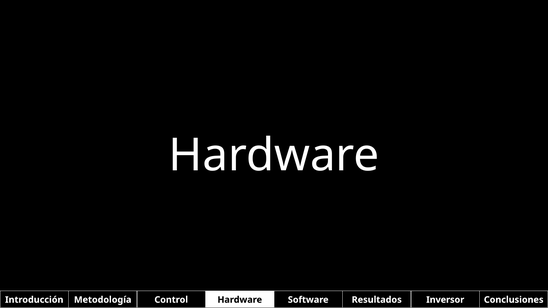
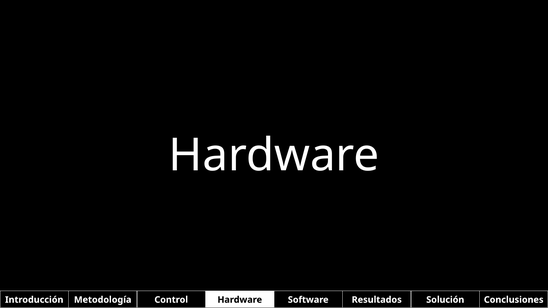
Inversor: Inversor -> Solución
